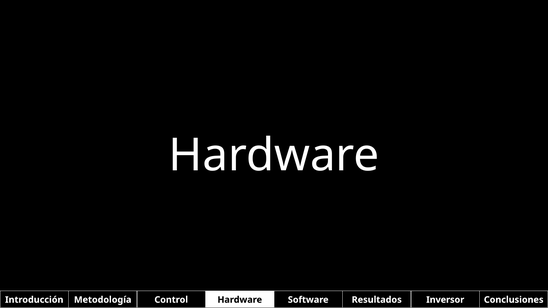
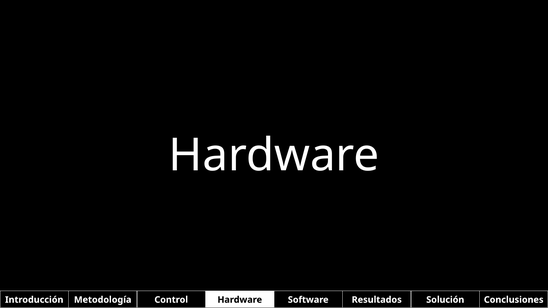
Inversor: Inversor -> Solución
